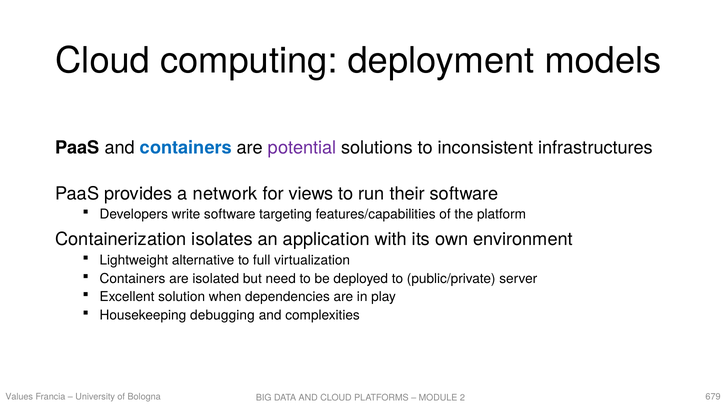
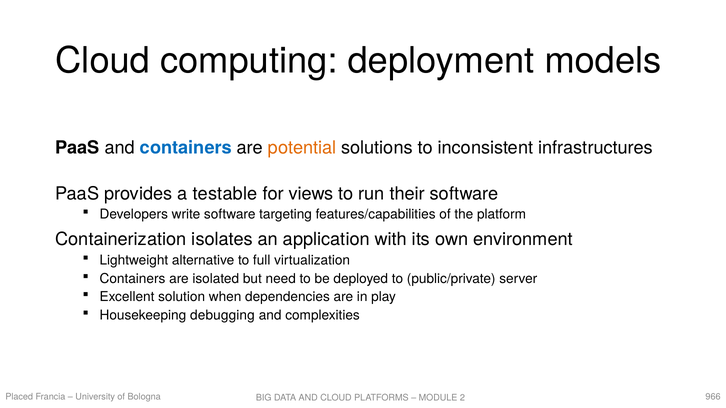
potential colour: purple -> orange
network: network -> testable
Values: Values -> Placed
679: 679 -> 966
